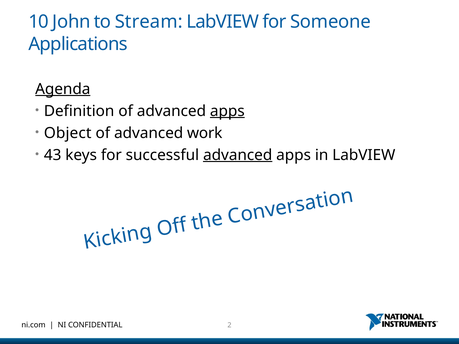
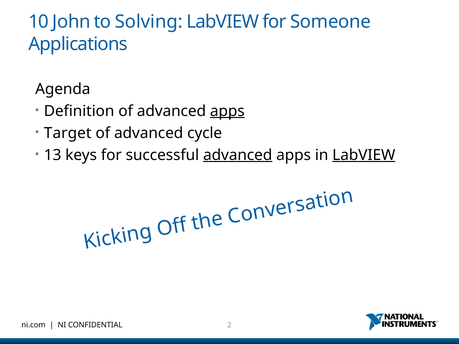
Stream: Stream -> Solving
Agenda underline: present -> none
Object: Object -> Target
work: work -> cycle
43: 43 -> 13
LabVIEW at (364, 155) underline: none -> present
